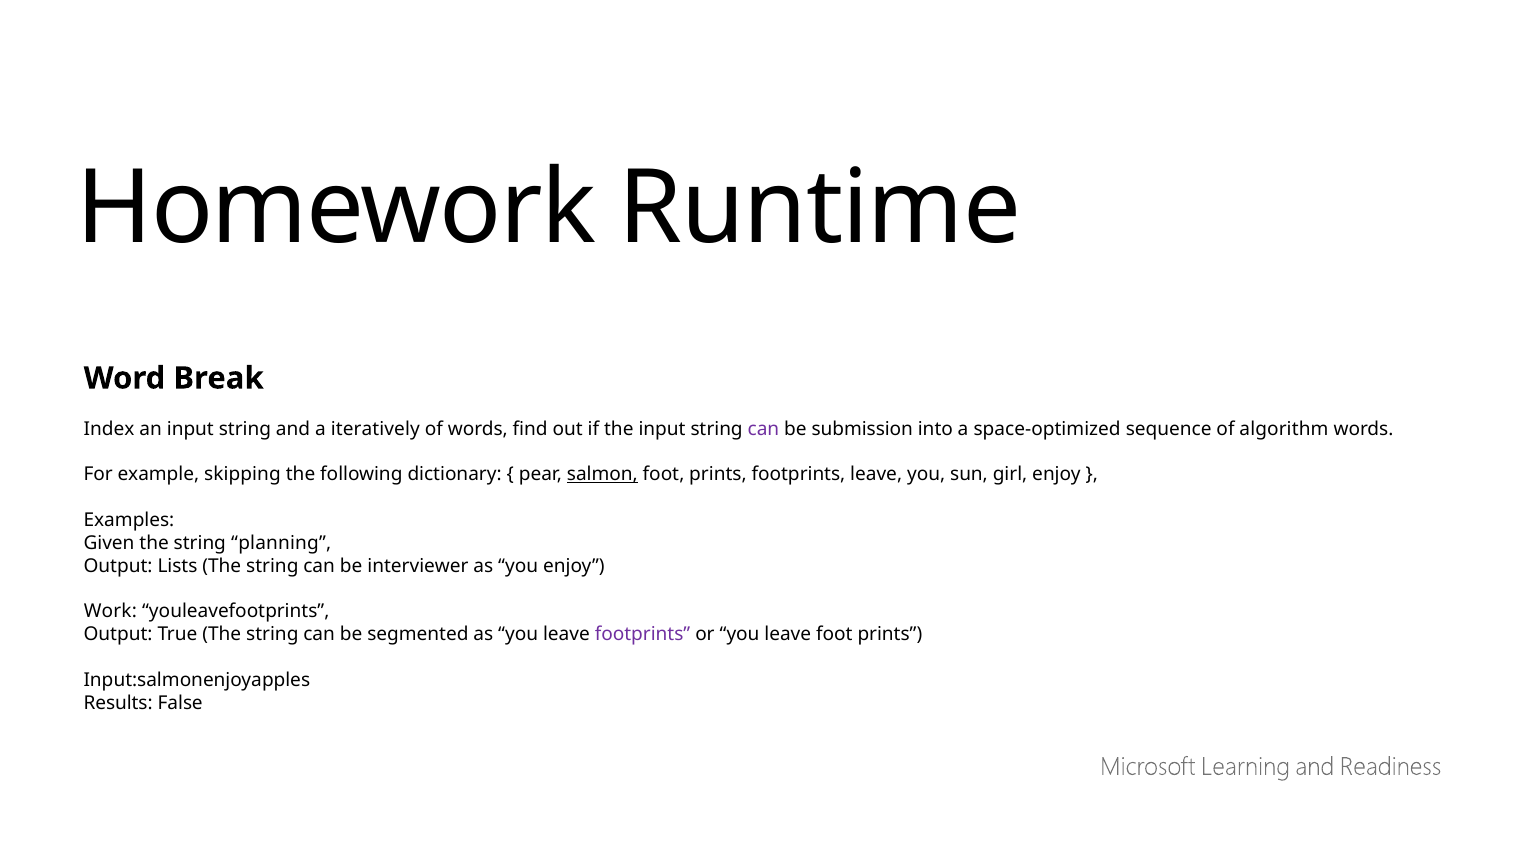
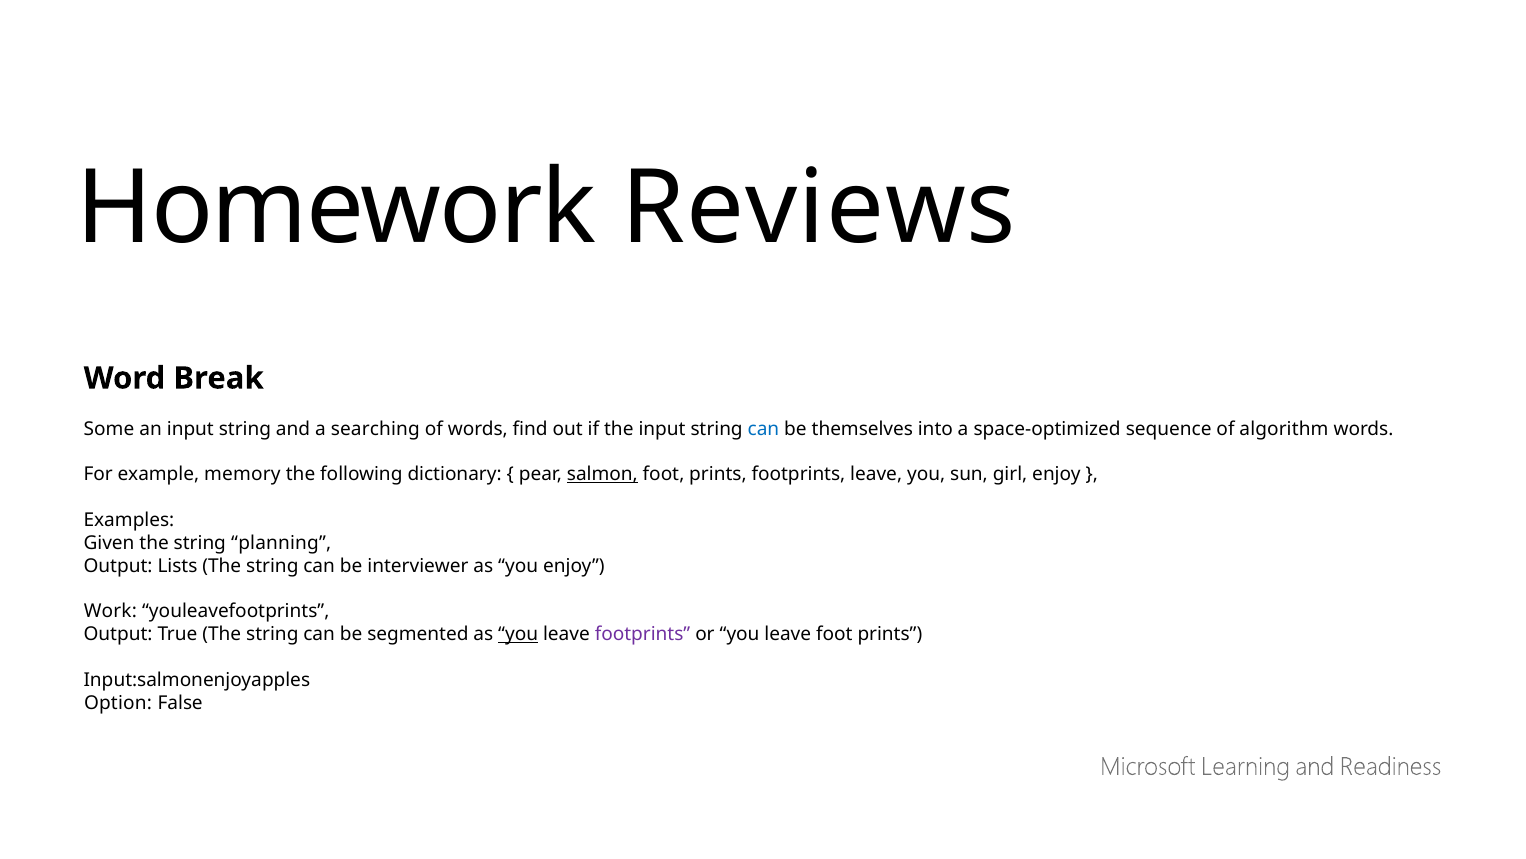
Runtime: Runtime -> Reviews
Index: Index -> Some
iteratively: iteratively -> searching
can at (763, 429) colour: purple -> blue
submission: submission -> themselves
skipping: skipping -> memory
you at (518, 634) underline: none -> present
Results: Results -> Option
